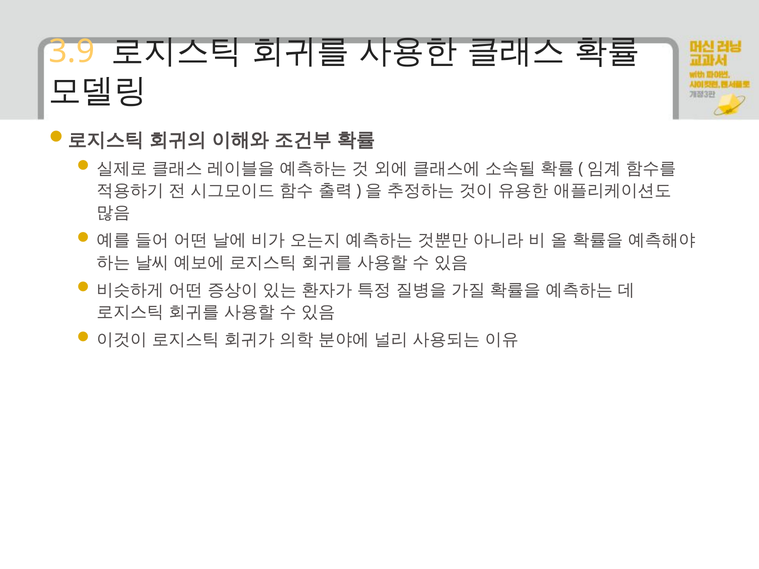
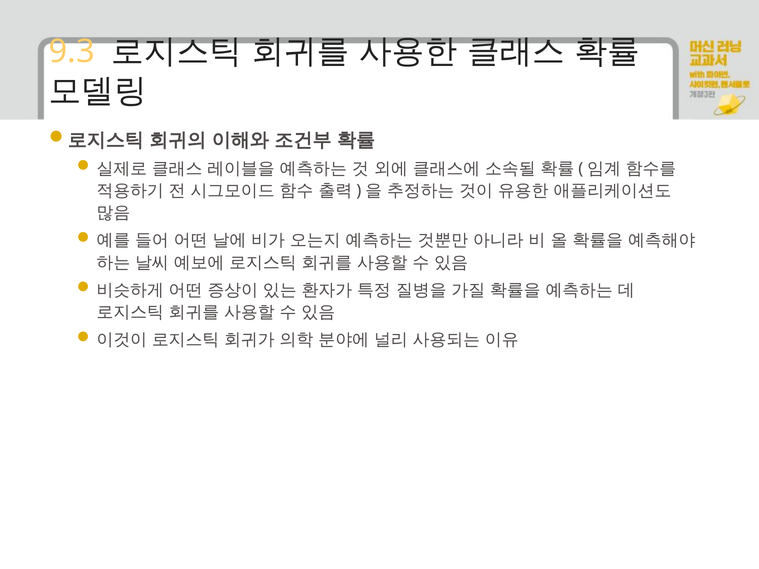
3.9: 3.9 -> 9.3
